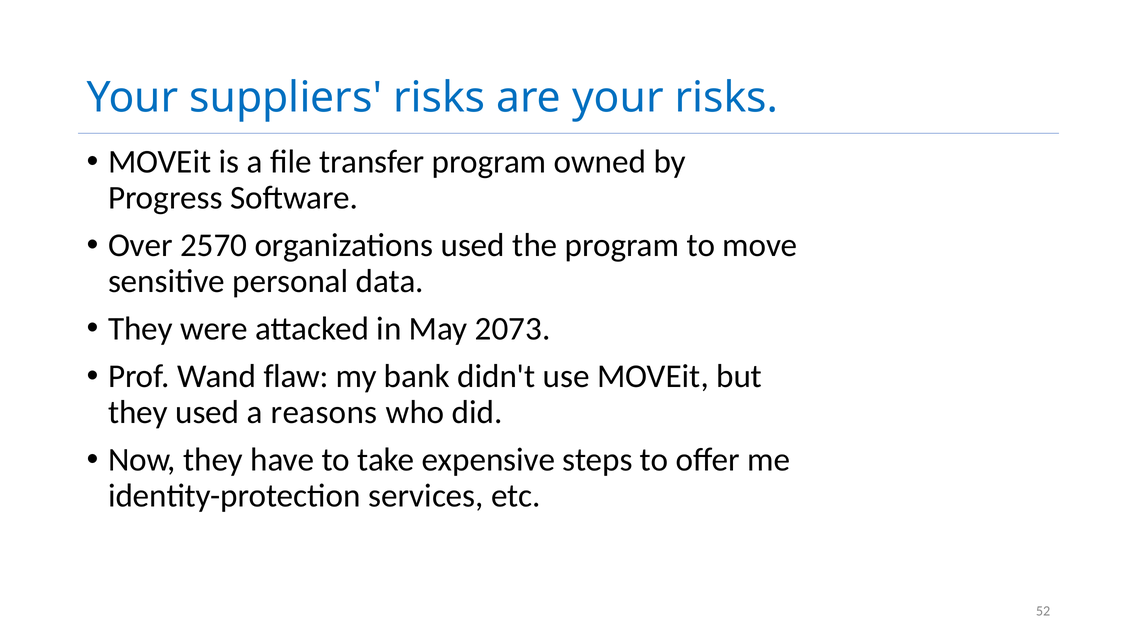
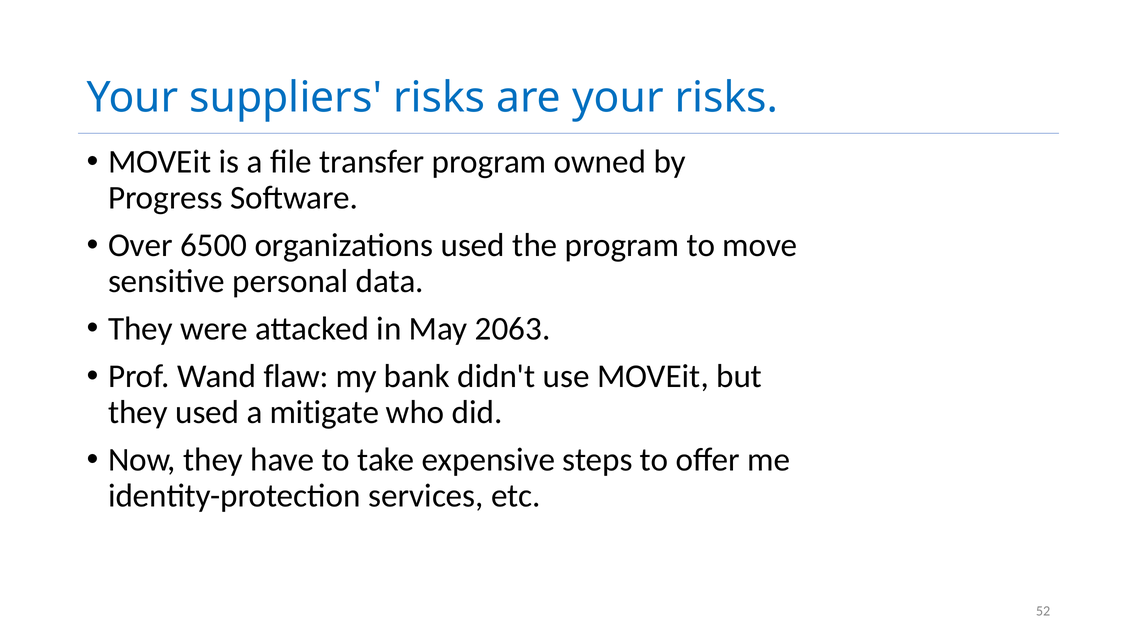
2570: 2570 -> 6500
2073: 2073 -> 2063
reasons: reasons -> mitigate
